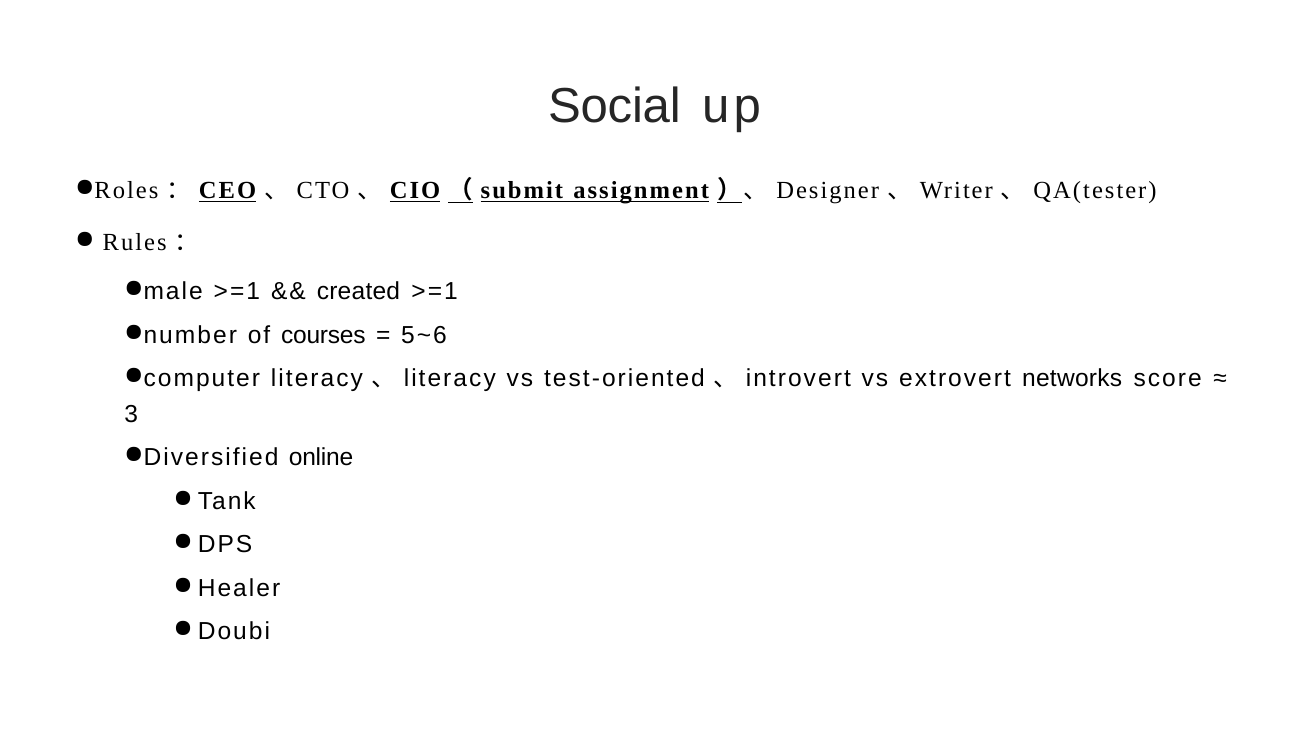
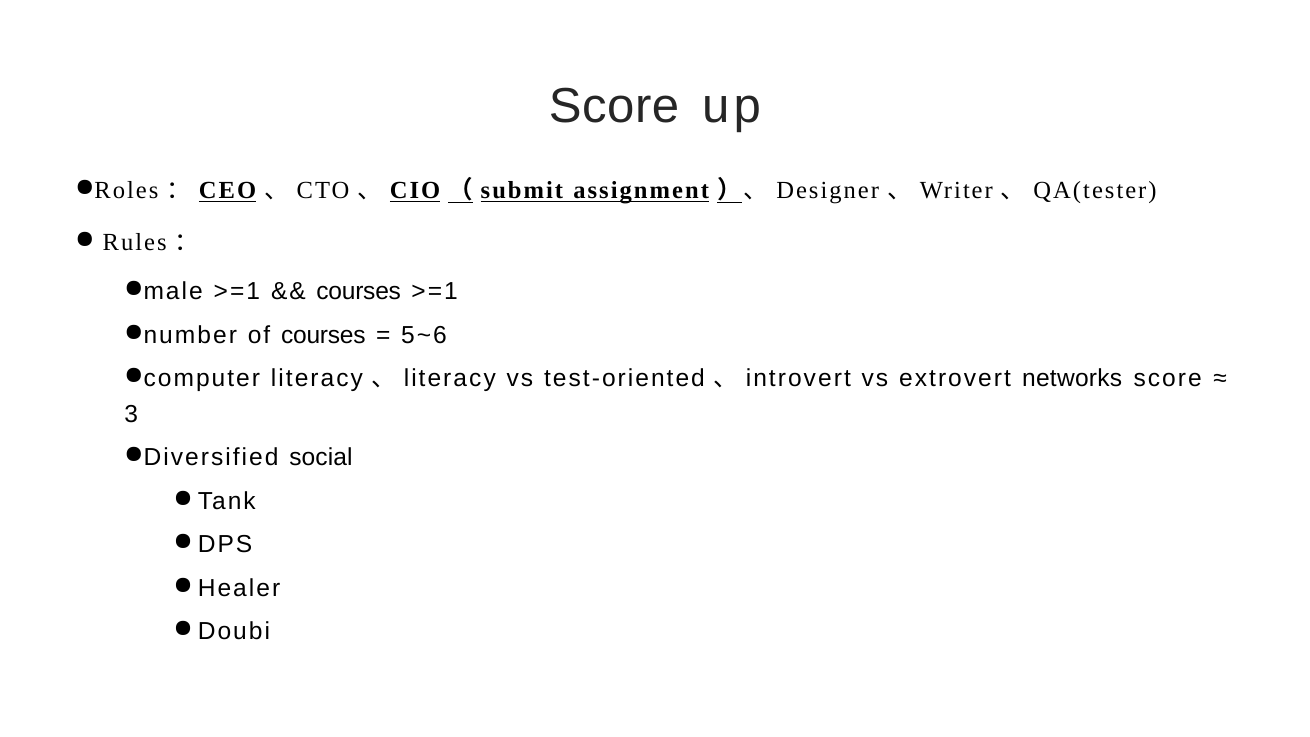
Social at (614, 107): Social -> Score
created at (358, 291): created -> courses
online: online -> social
